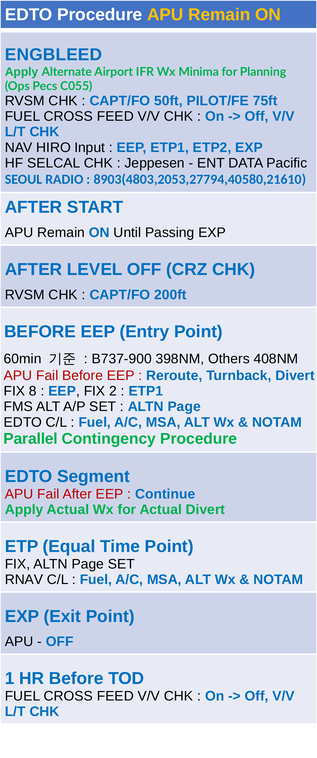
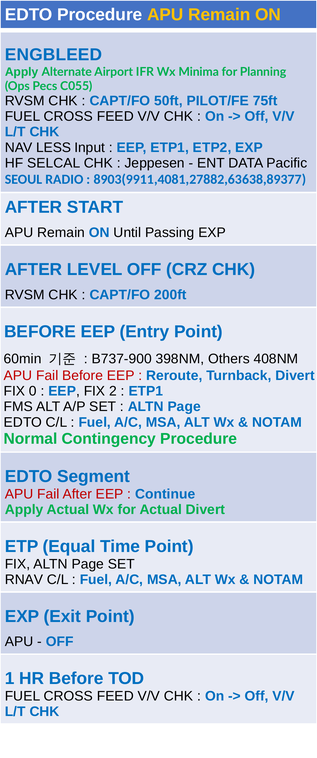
HIRO: HIRO -> LESS
8903(4803,2053,27794,40580,21610: 8903(4803,2053,27794,40580,21610 -> 8903(9911,4081,27882,63638,89377
8: 8 -> 0
Parallel: Parallel -> Normal
